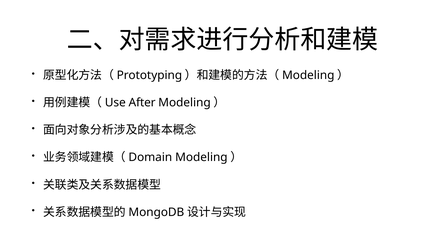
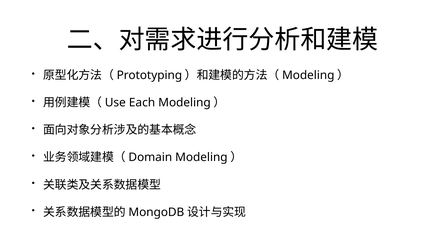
After: After -> Each
